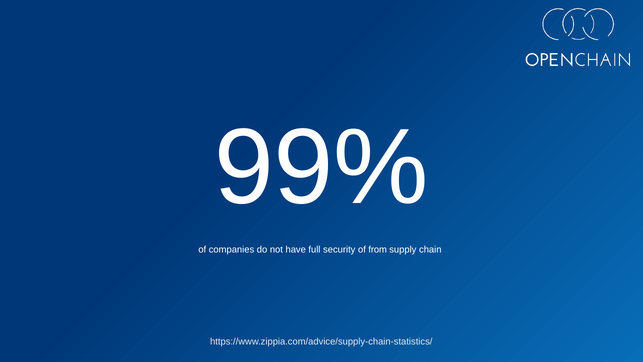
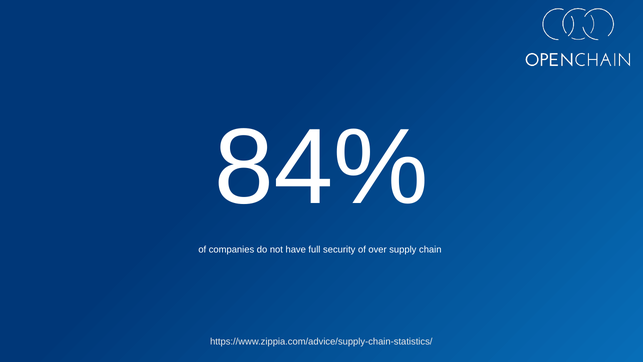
99%: 99% -> 84%
from: from -> over
